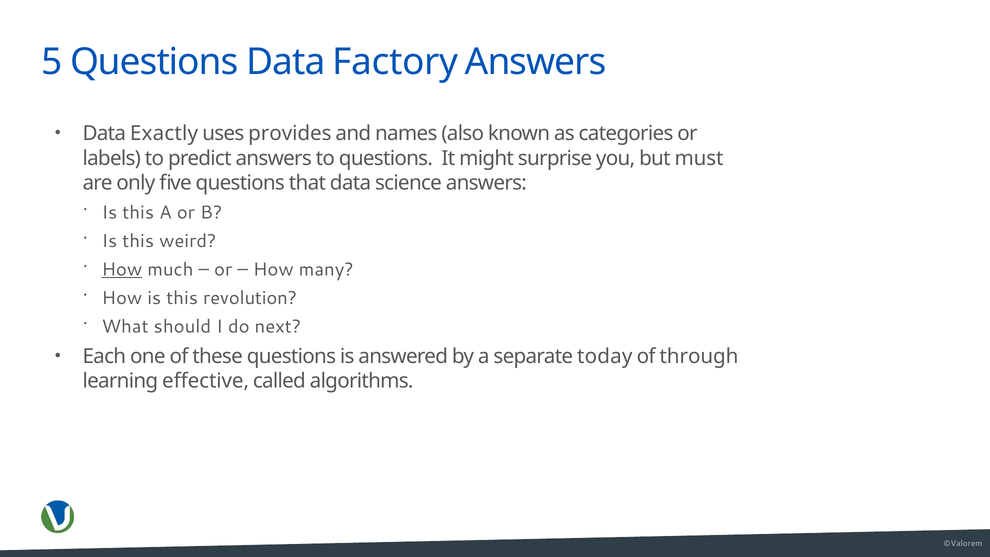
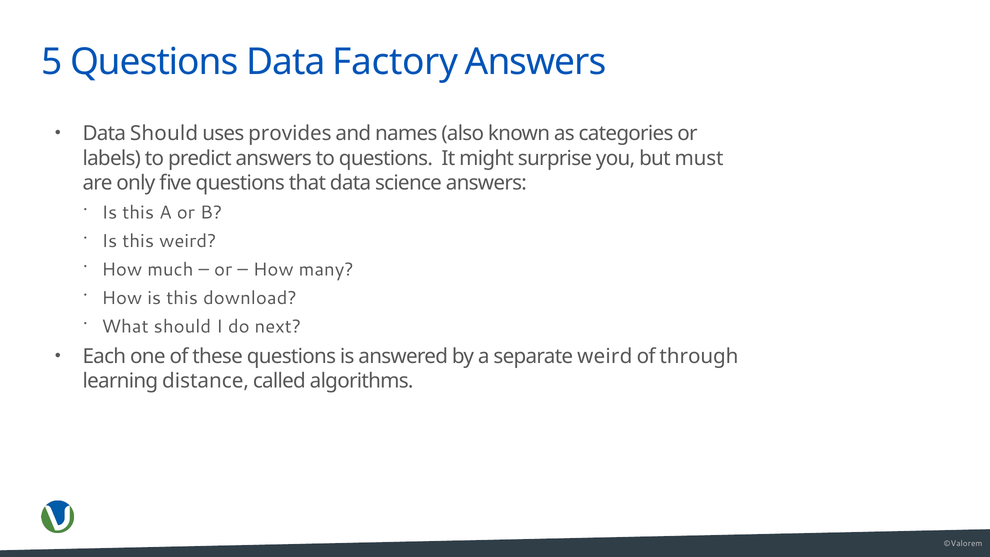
Data Exactly: Exactly -> Should
How at (122, 269) underline: present -> none
revolution: revolution -> download
separate today: today -> weird
effective: effective -> distance
